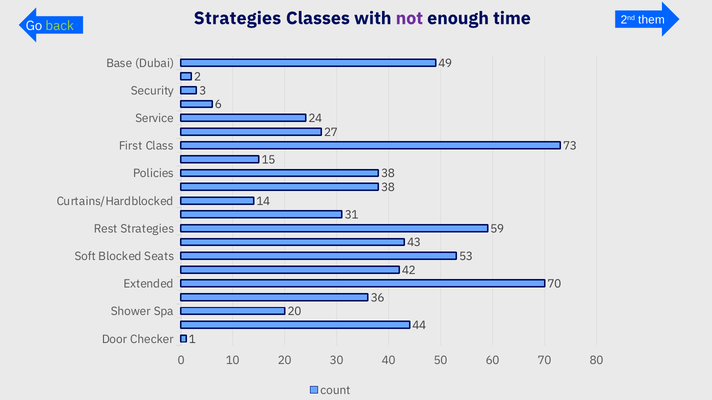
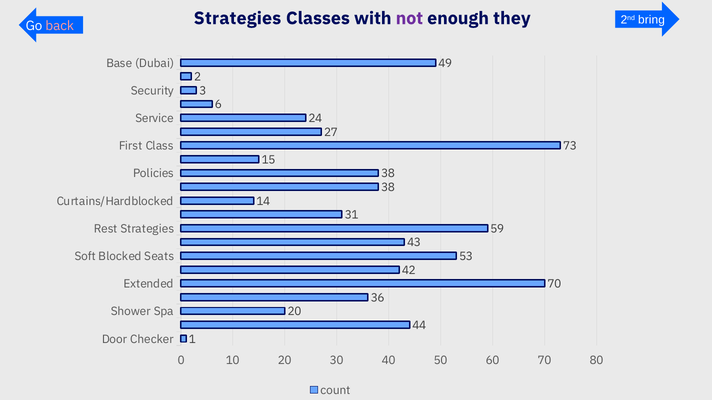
time: time -> they
them: them -> bring
back colour: light green -> pink
